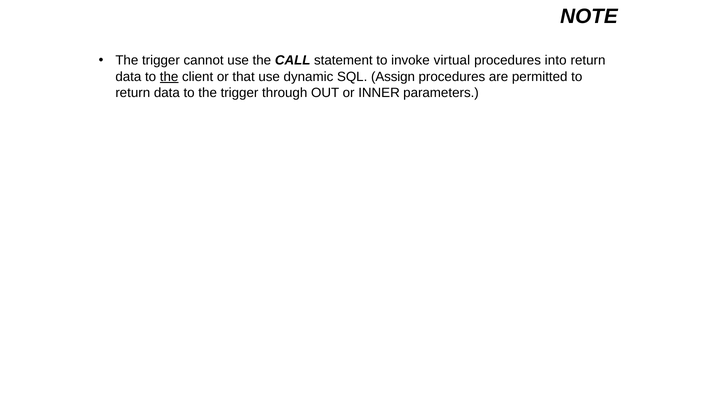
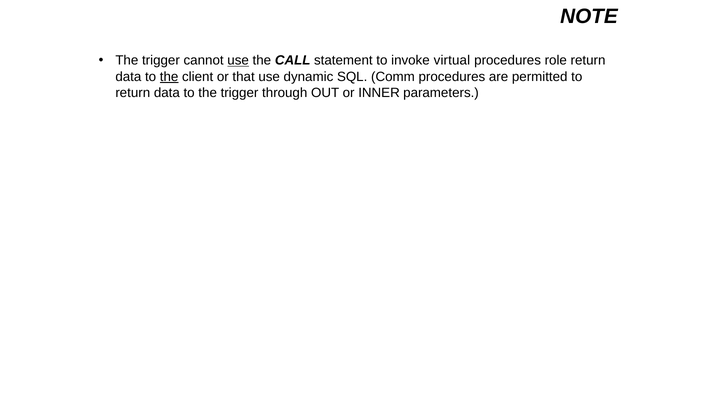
use at (238, 61) underline: none -> present
into: into -> role
Assign: Assign -> Comm
